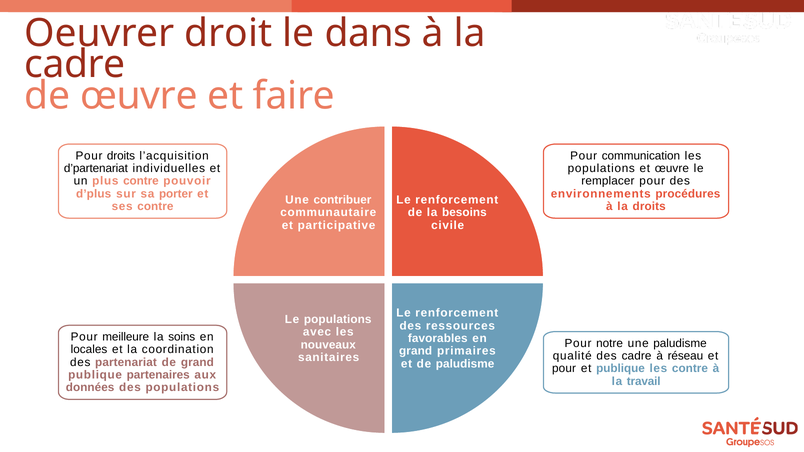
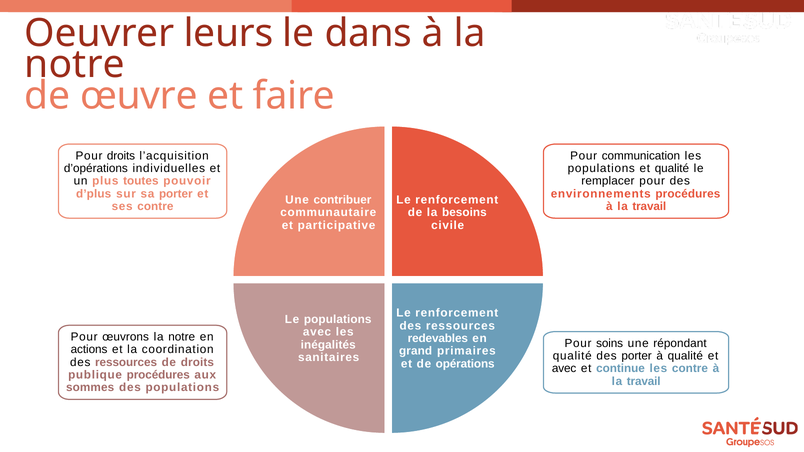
droit: droit -> leurs
cadre at (75, 65): cadre -> notre
d’partenariat: d’partenariat -> d’opérations
et œuvre: œuvre -> qualité
plus contre: contre -> toutes
droits at (649, 206): droits -> travail
meilleure: meilleure -> œuvrons
soins at (182, 337): soins -> notre
favorables: favorables -> redevables
notre: notre -> soins
une paludisme: paludisme -> répondant
nouveaux: nouveaux -> inégalités
locales: locales -> actions
des cadre: cadre -> porter
à réseau: réseau -> qualité
partenariat at (126, 362): partenariat -> ressources
de grand: grand -> droits
de paludisme: paludisme -> opérations
pour at (564, 369): pour -> avec
et publique: publique -> continue
publique partenaires: partenaires -> procédures
données: données -> sommes
